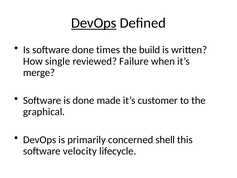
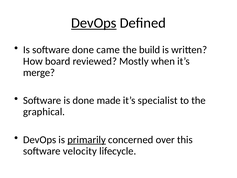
times: times -> came
single: single -> board
Failure: Failure -> Mostly
customer: customer -> specialist
primarily underline: none -> present
shell: shell -> over
